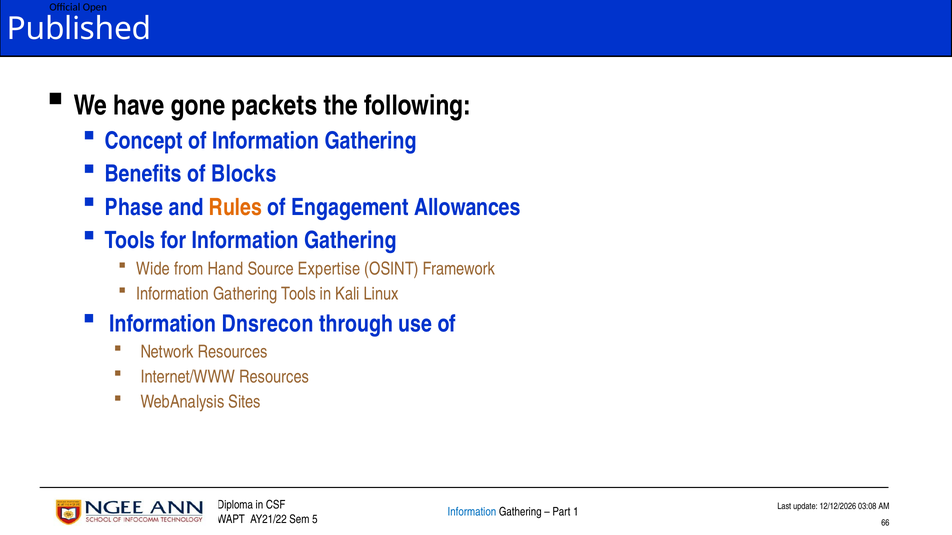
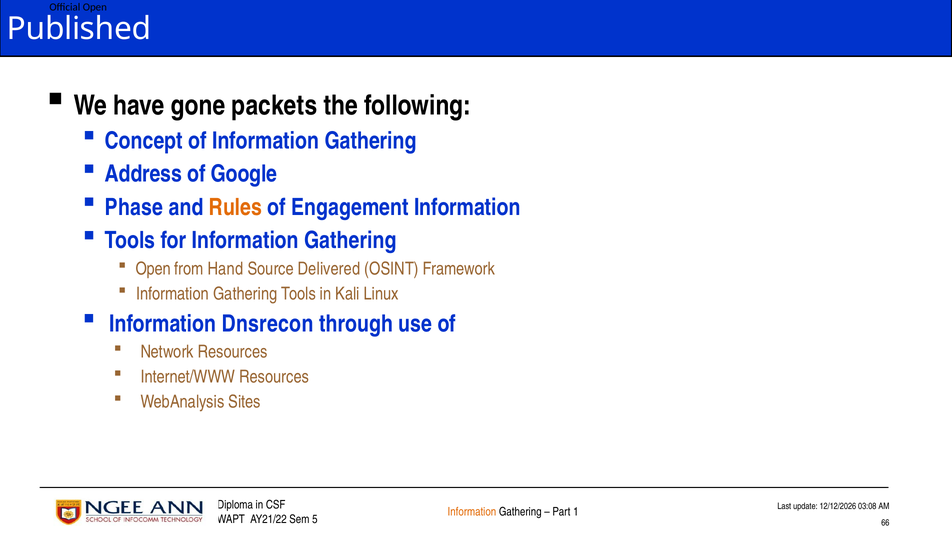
Benefits: Benefits -> Address
Blocks: Blocks -> Google
Engagement Allowances: Allowances -> Information
Wide at (153, 269): Wide -> Open
Expertise: Expertise -> Delivered
Information at (472, 512) colour: blue -> orange
